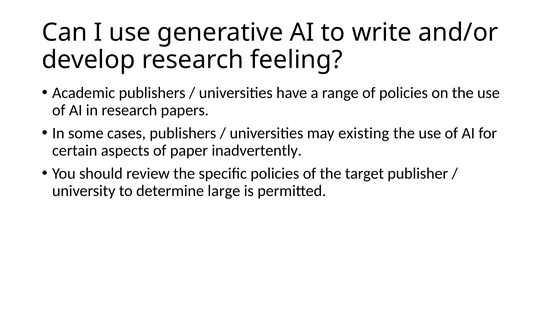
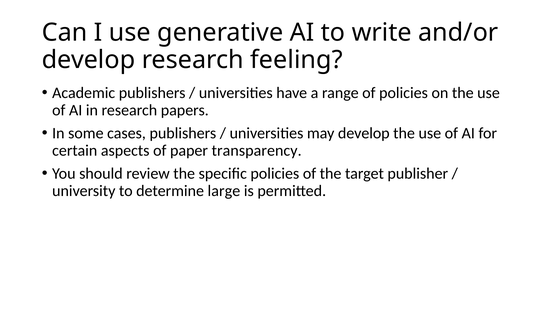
may existing: existing -> develop
inadvertently: inadvertently -> transparency
